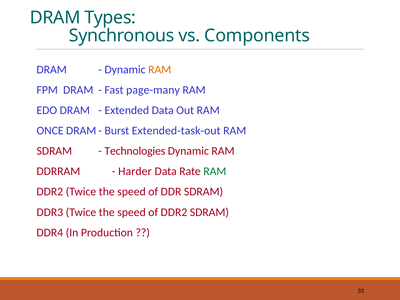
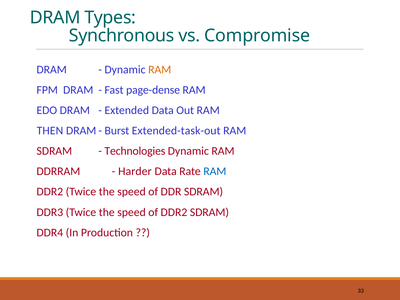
Components: Components -> Compromise
page-many: page-many -> page-dense
ONCE: ONCE -> THEN
RAM at (215, 171) colour: green -> blue
